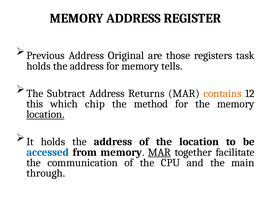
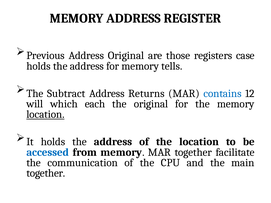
task: task -> case
contains colour: orange -> blue
this: this -> will
chip: chip -> each
the method: method -> original
MAR at (159, 152) underline: present -> none
through at (46, 173): through -> together
